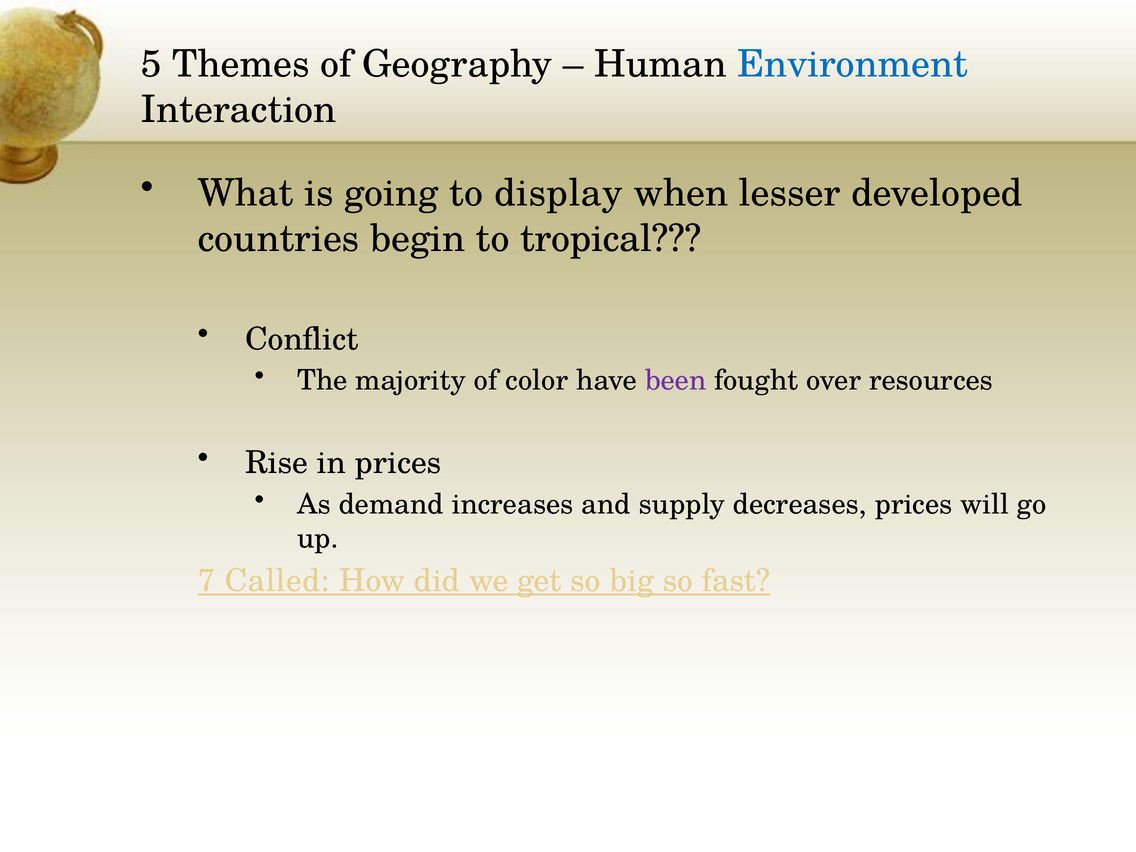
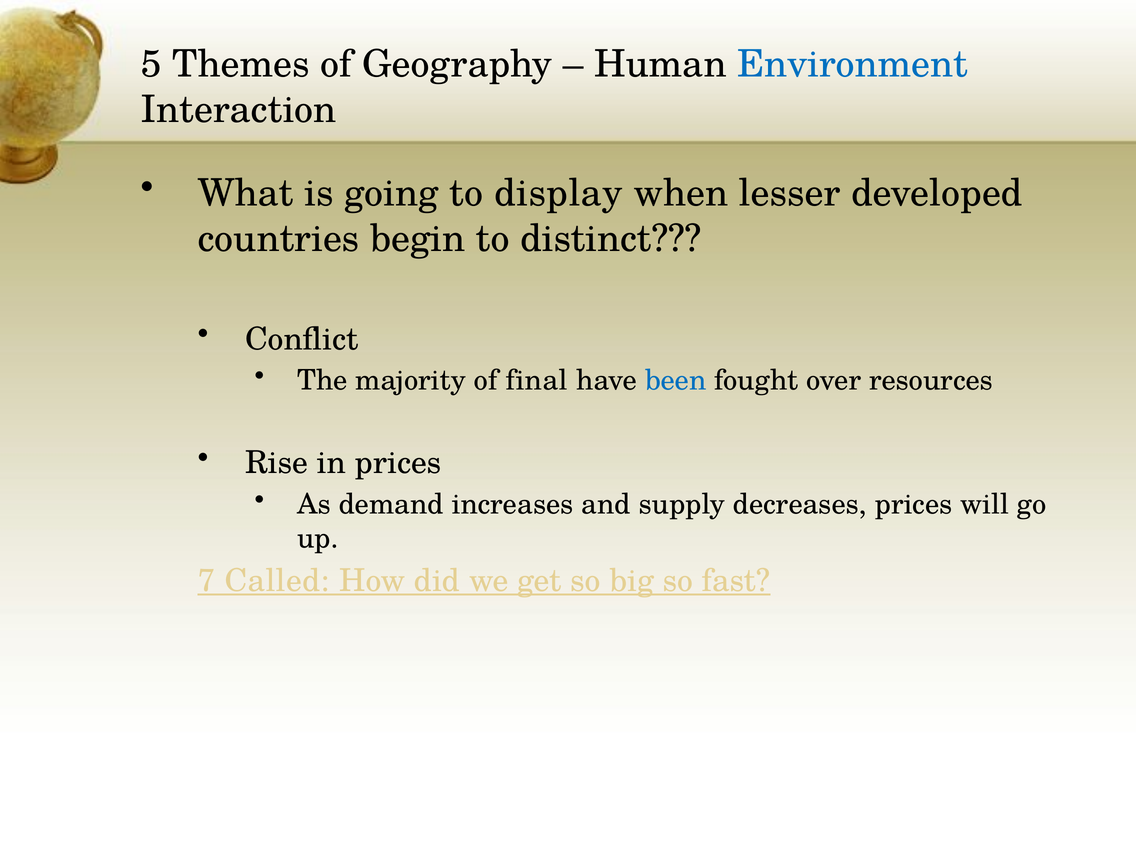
tropical: tropical -> distinct
color: color -> final
been colour: purple -> blue
